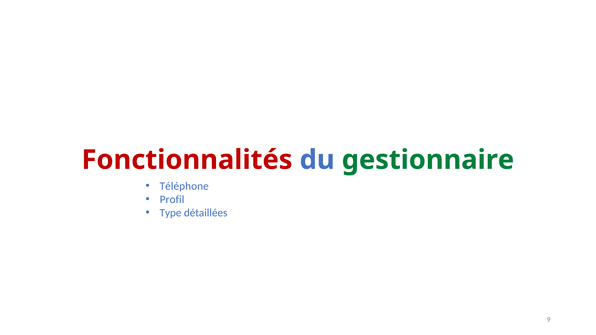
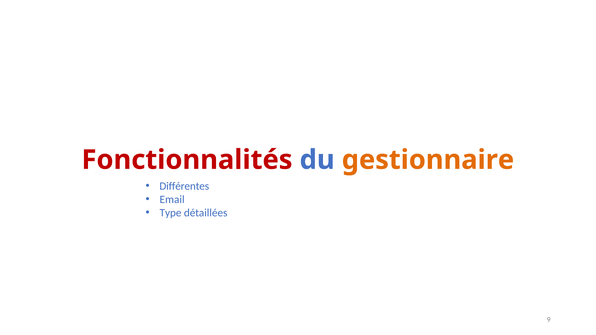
gestionnaire colour: green -> orange
Téléphone: Téléphone -> Différentes
Profil: Profil -> Email
